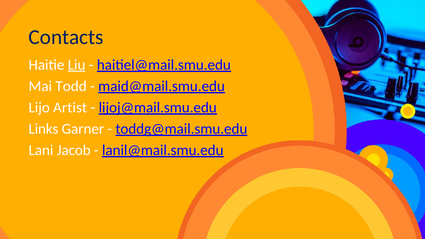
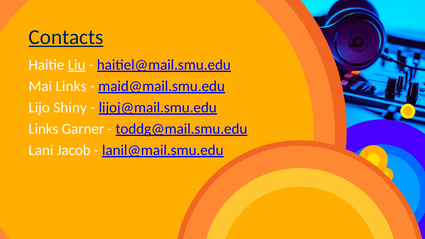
Contacts underline: none -> present
Mai Todd: Todd -> Links
Artist: Artist -> Shiny
